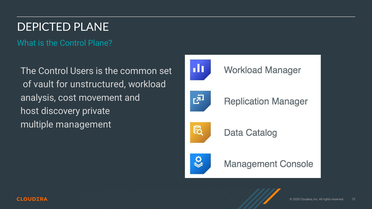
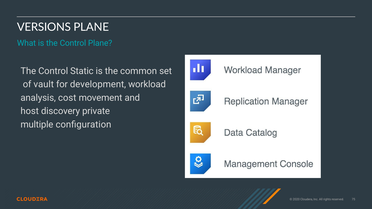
DEPICTED: DEPICTED -> VERSIONS
Users: Users -> Static
unstructured: unstructured -> development
management: management -> conﬁguration
